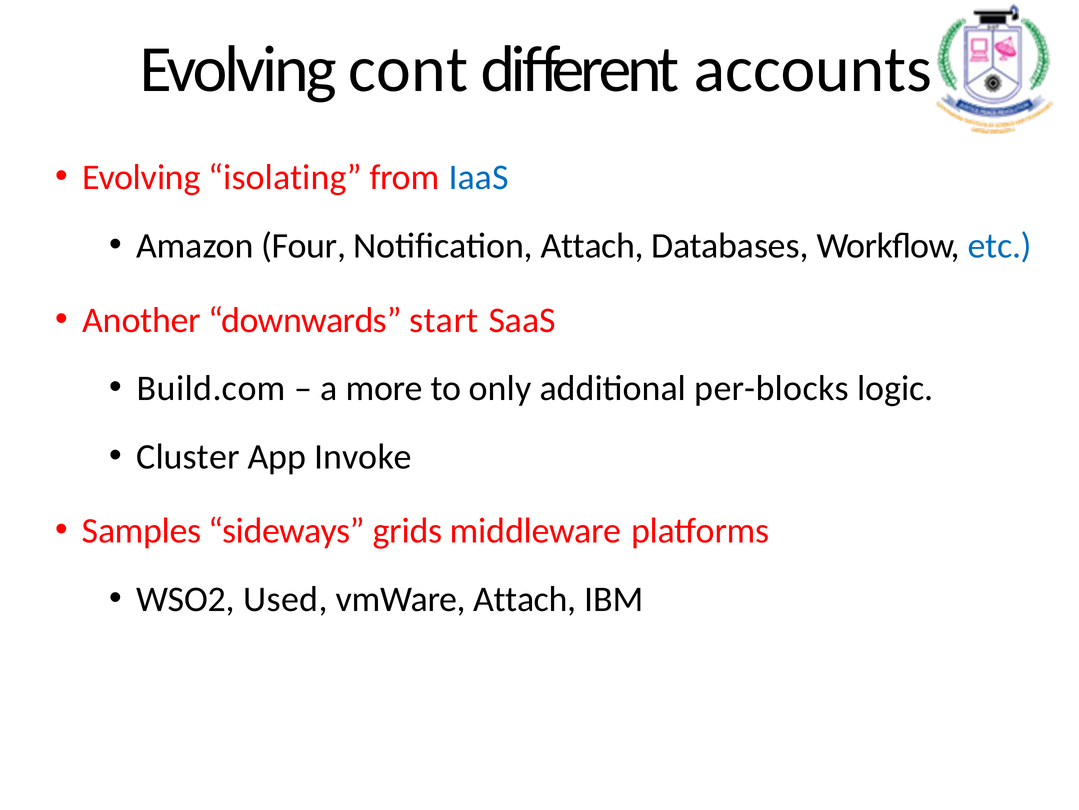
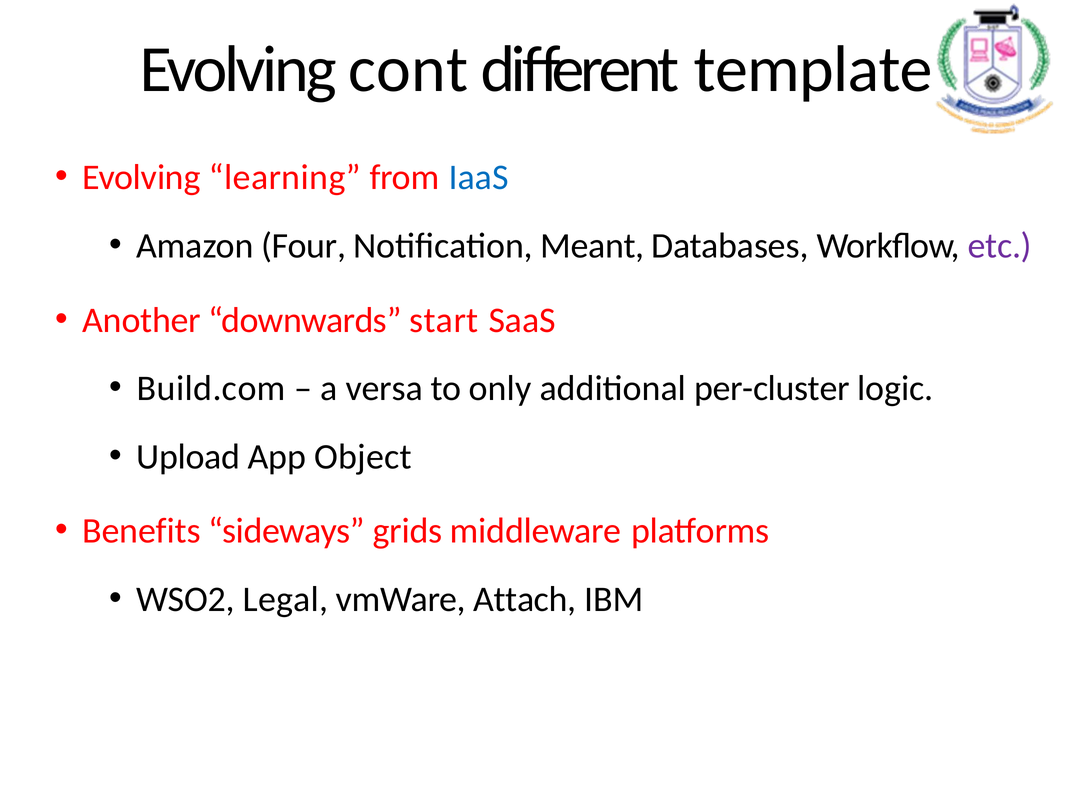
accounts: accounts -> template
isolating: isolating -> learning
Notification Attach: Attach -> Meant
etc colour: blue -> purple
more: more -> versa
per-blocks: per-blocks -> per-cluster
Cluster: Cluster -> Upload
Invoke: Invoke -> Object
Samples: Samples -> Benefits
Used: Used -> Legal
